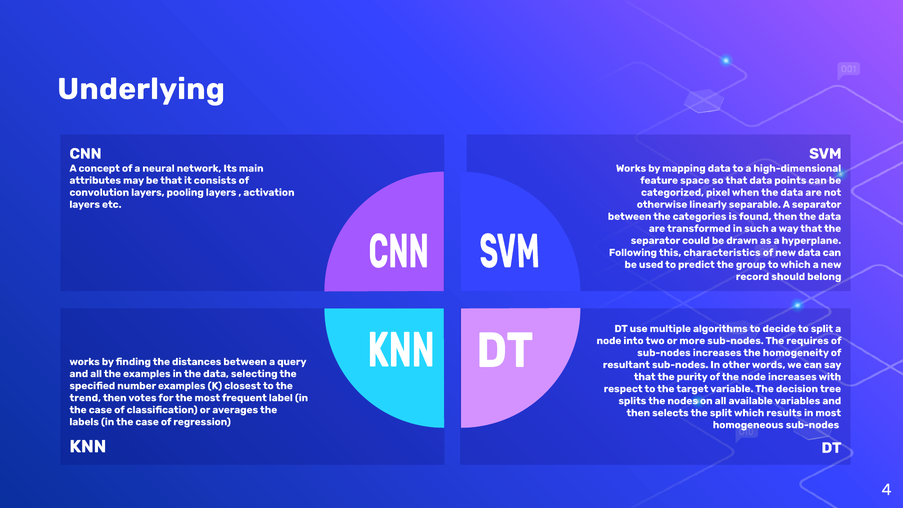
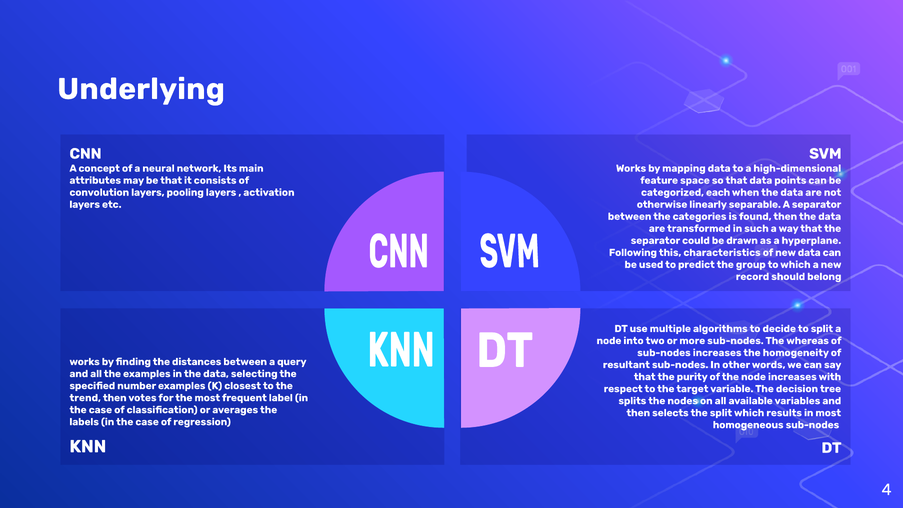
pixel: pixel -> each
requires: requires -> whereas
